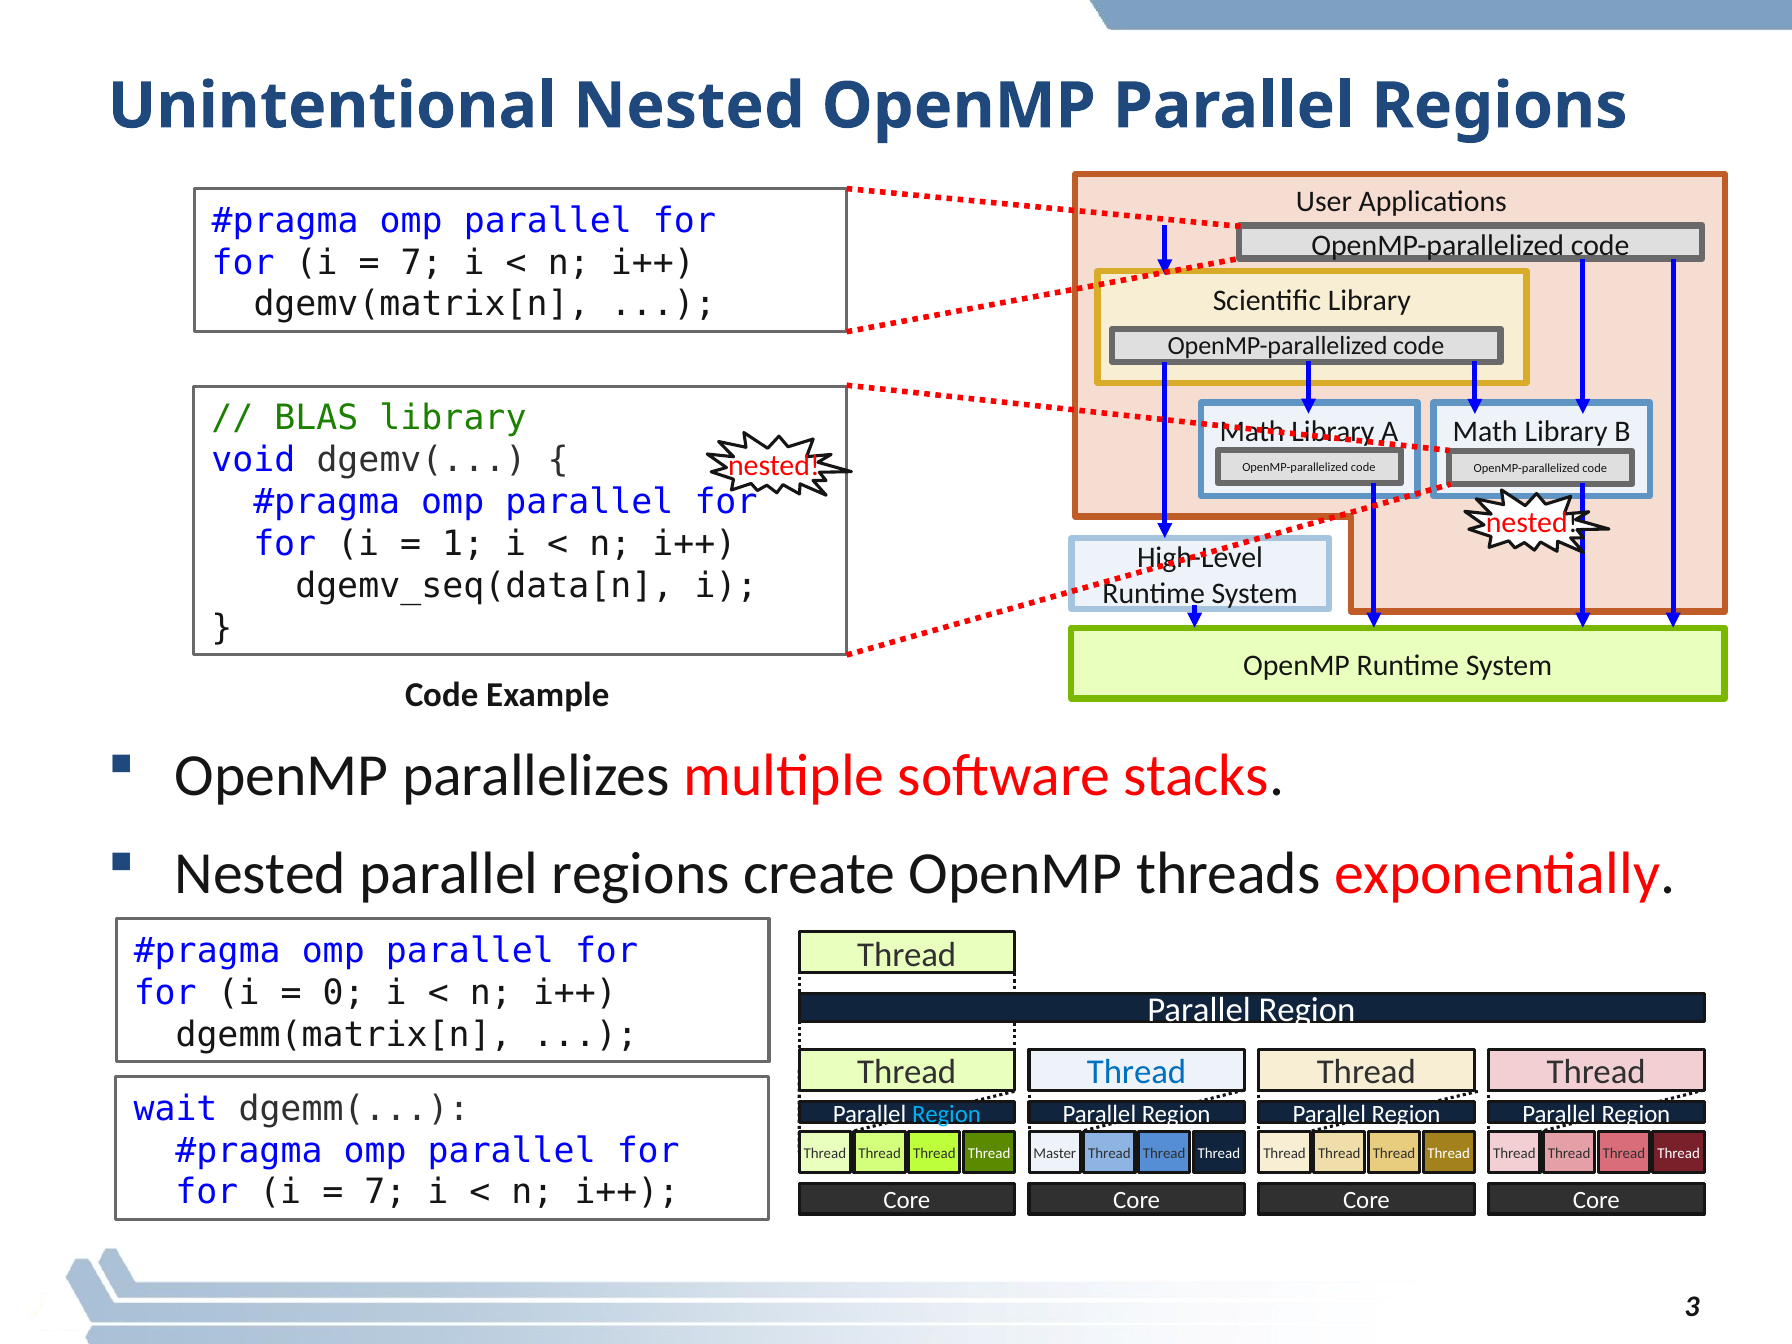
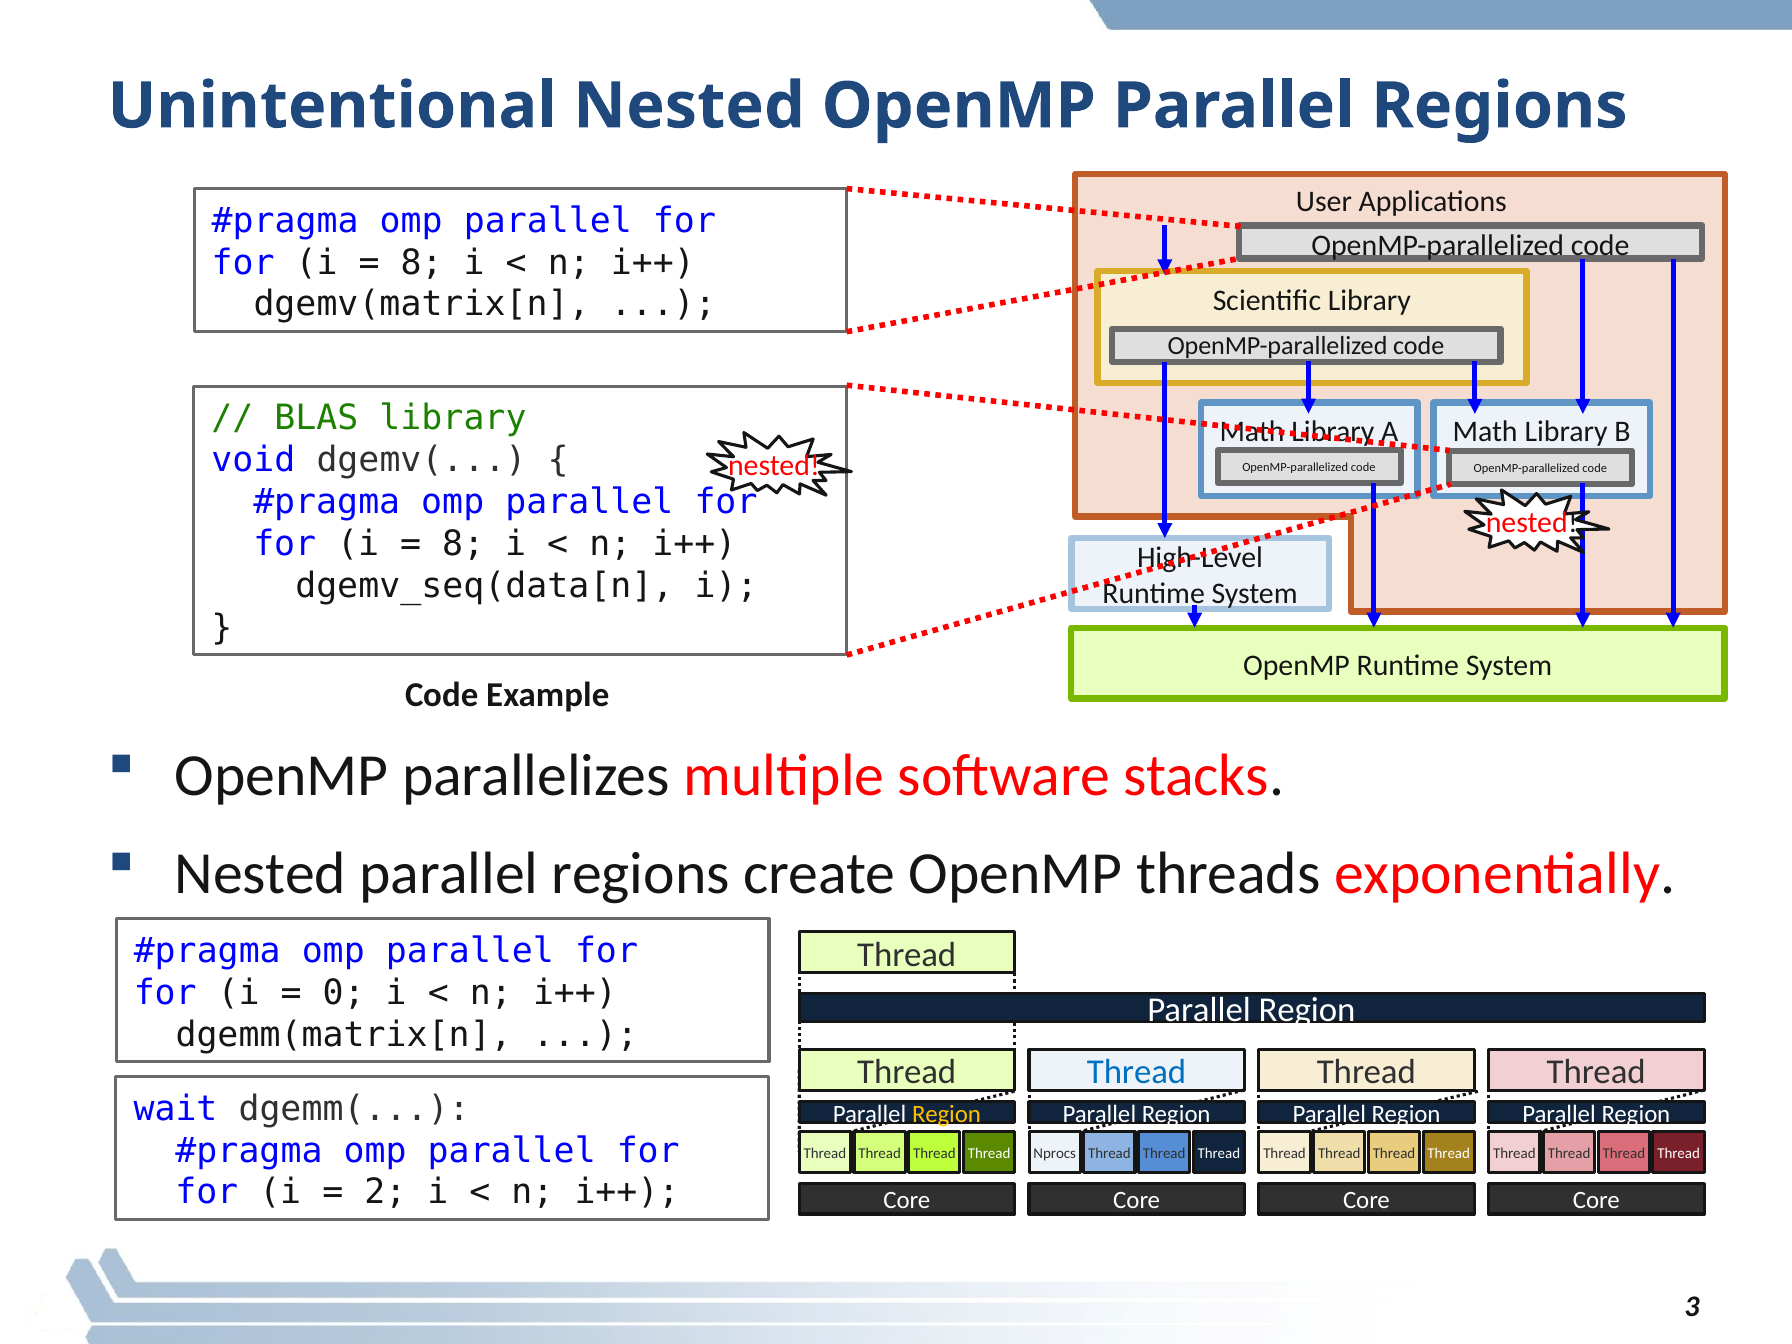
7 at (422, 263): 7 -> 8
1 at (463, 544): 1 -> 8
Region at (946, 1114) colour: light blue -> yellow
Master: Master -> Nprocs
7 at (385, 1192): 7 -> 2
